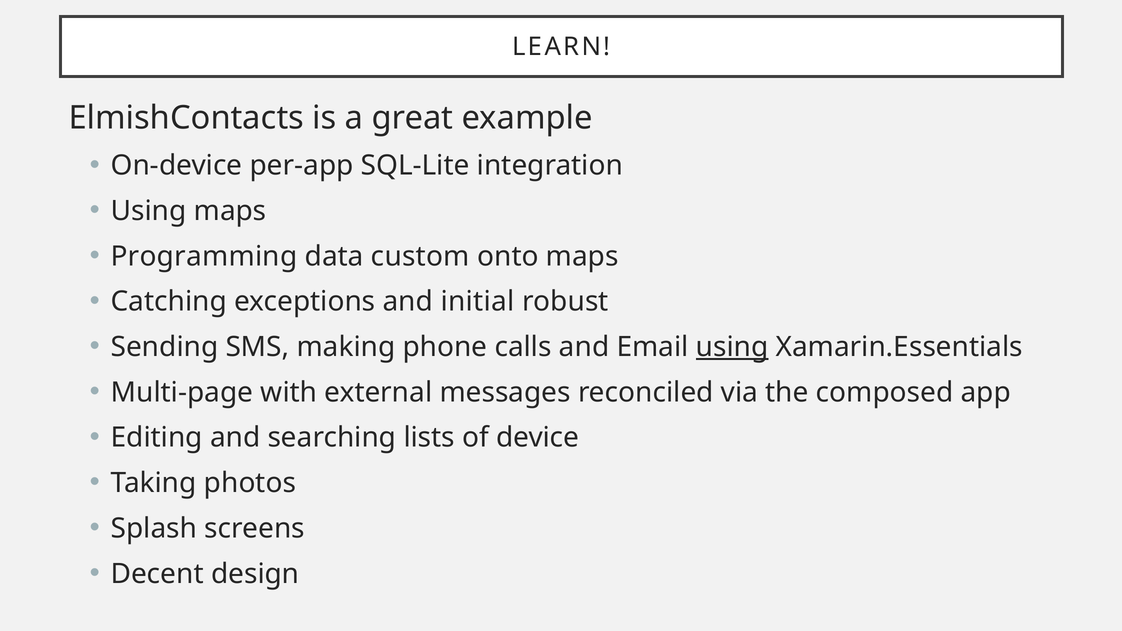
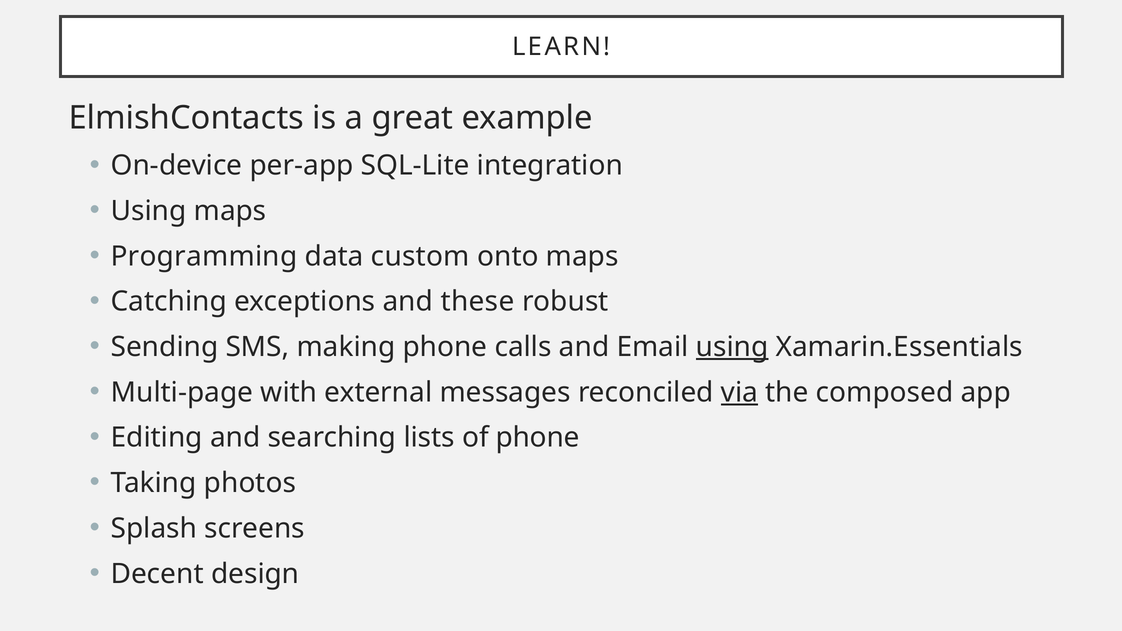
initial: initial -> these
via underline: none -> present
of device: device -> phone
